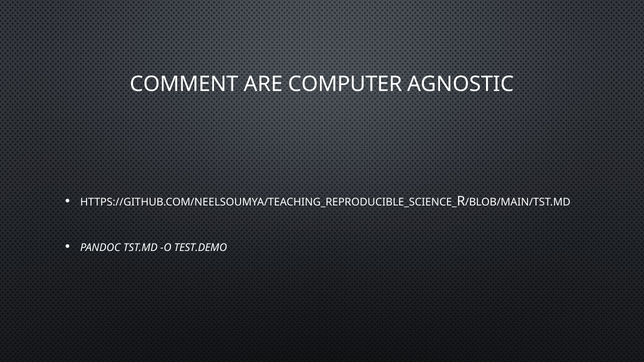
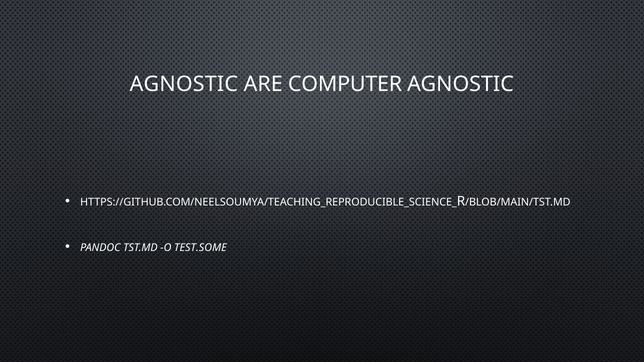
COMMENT at (184, 84): COMMENT -> AGNOSTIC
TEST.DEMO: TEST.DEMO -> TEST.SOME
